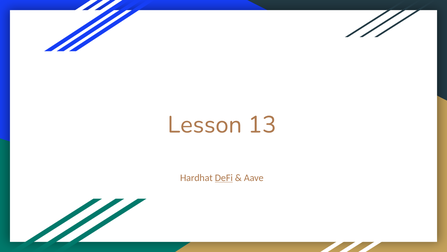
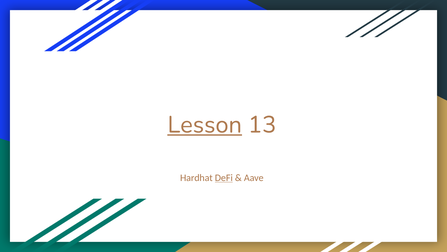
Lesson underline: none -> present
